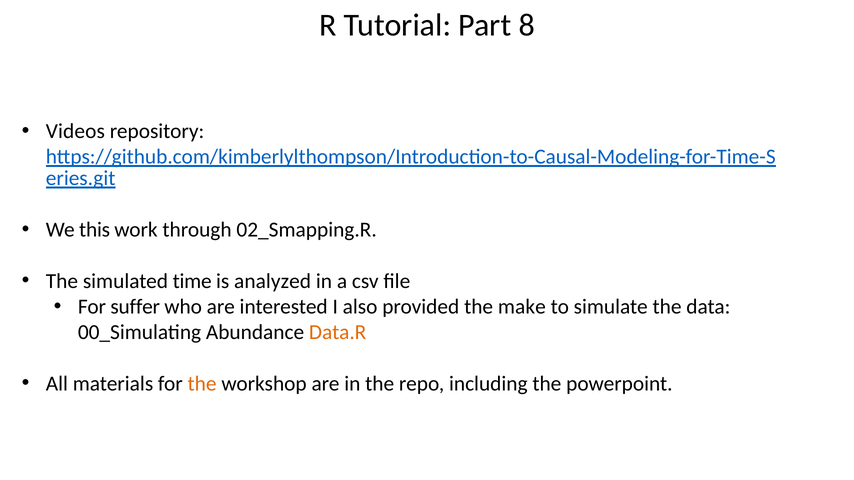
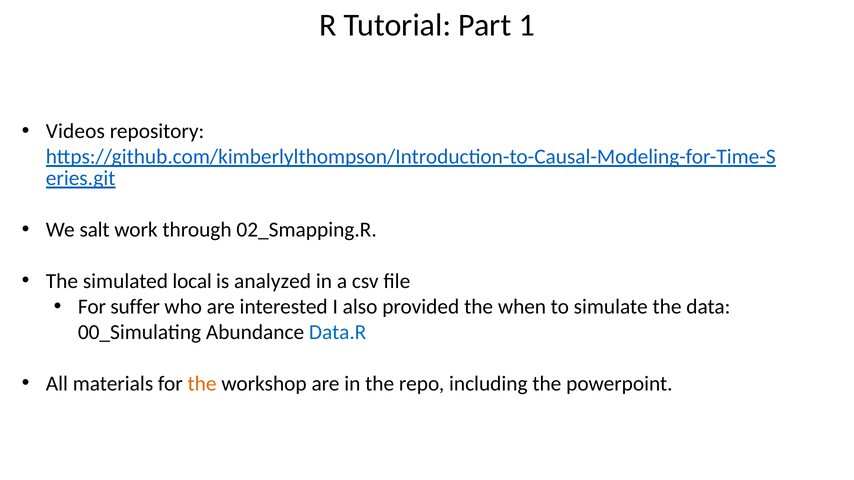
8: 8 -> 1
this: this -> salt
time: time -> local
make: make -> when
Data.R colour: orange -> blue
